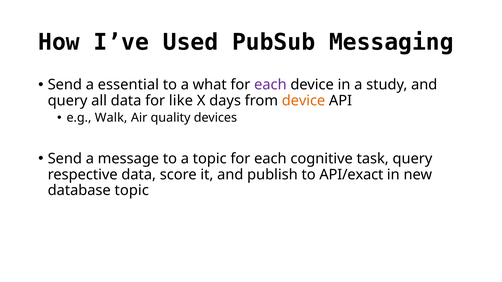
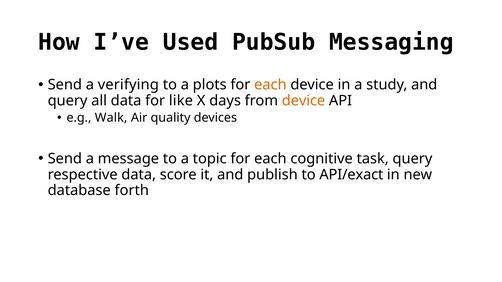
essential: essential -> verifying
what: what -> plots
each at (270, 85) colour: purple -> orange
database topic: topic -> forth
